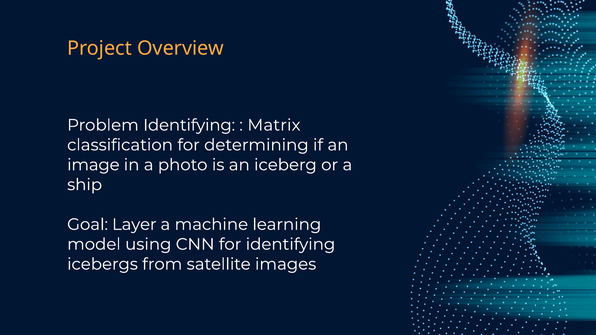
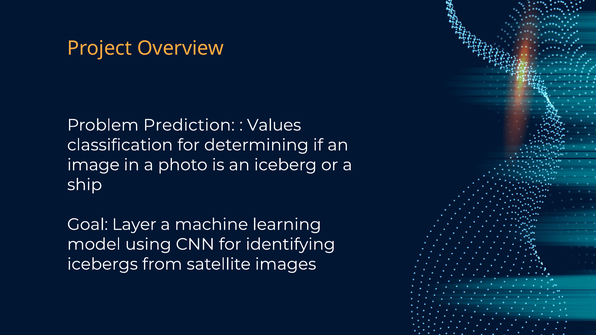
Problem Identifying: Identifying -> Prediction
Matrix: Matrix -> Values
